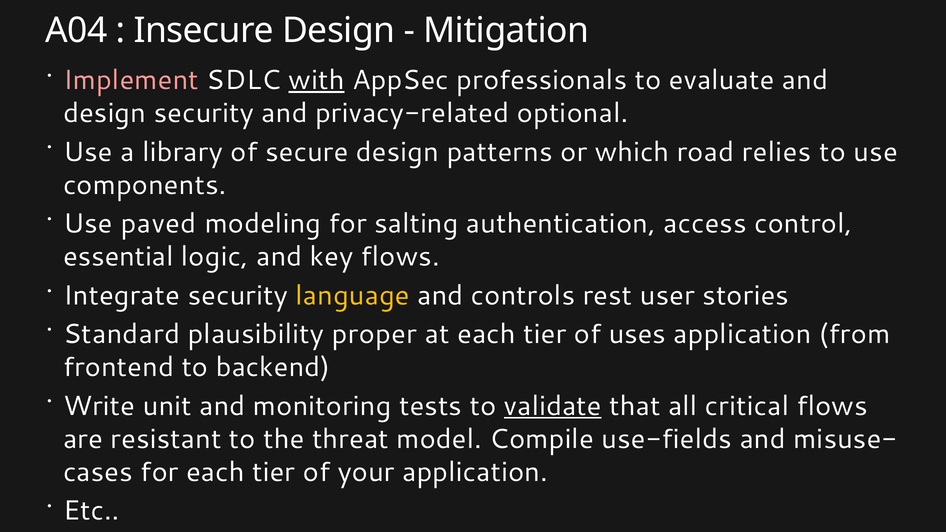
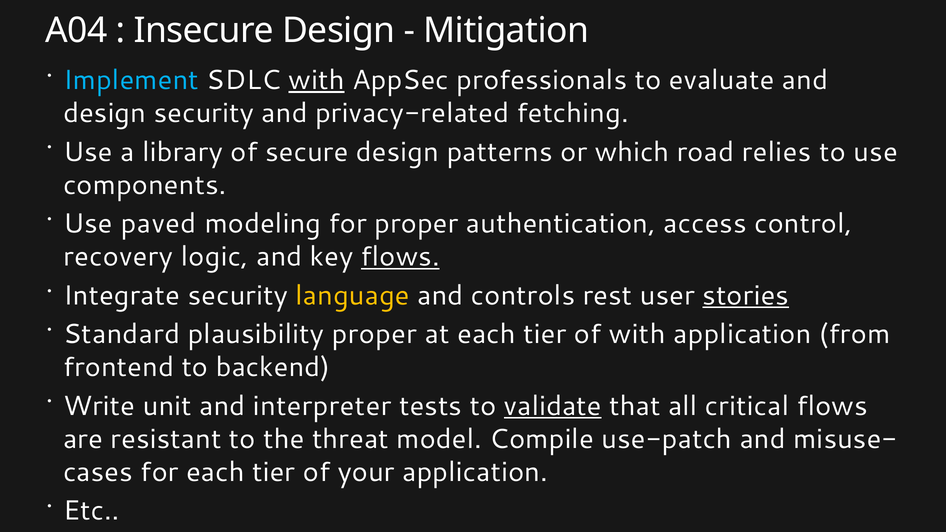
Implement colour: pink -> light blue
optional: optional -> fetching
for salting: salting -> proper
essential: essential -> recovery
flows at (400, 257) underline: none -> present
stories underline: none -> present
of uses: uses -> with
monitoring: monitoring -> interpreter
use-fields: use-fields -> use-patch
